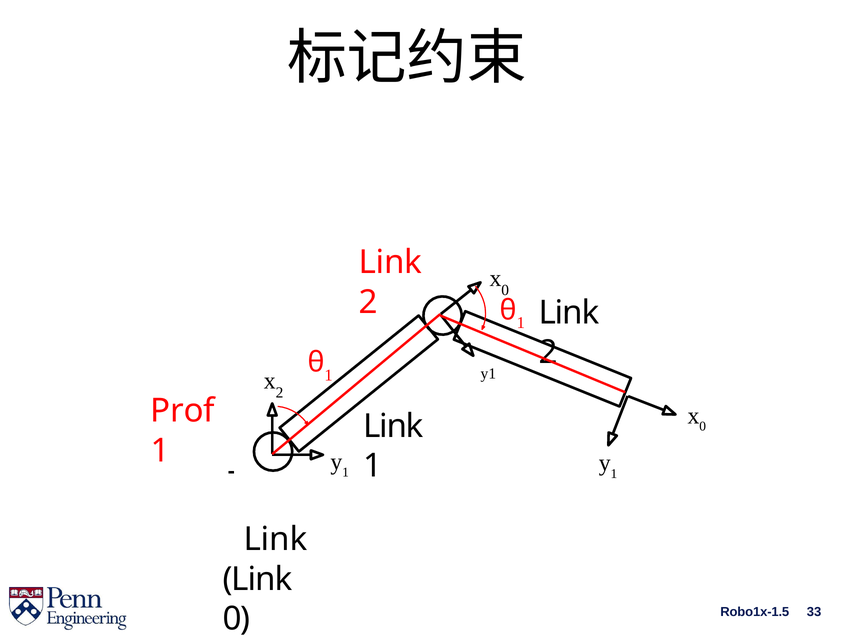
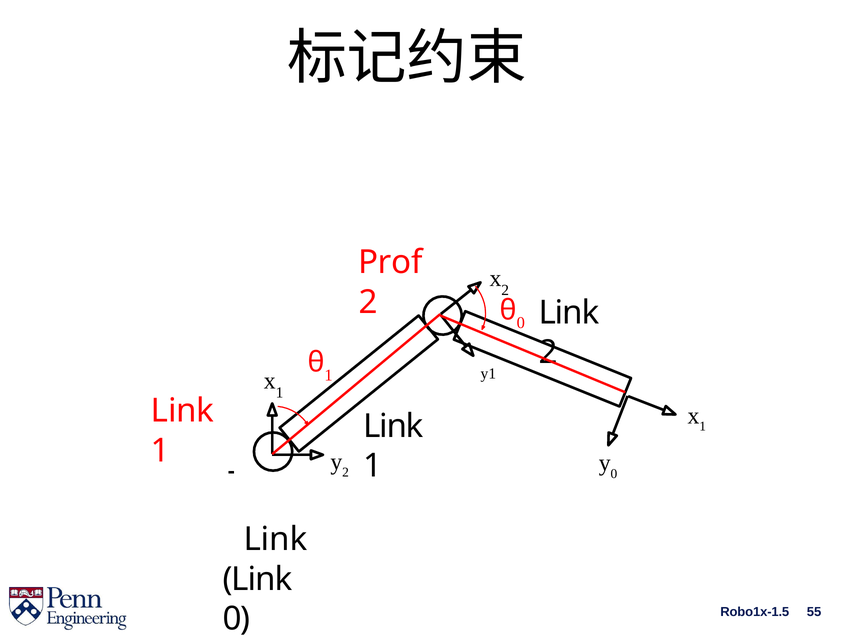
Link at (390, 263): Link -> Prof
0 at (505, 290): 0 -> 2
1 at (521, 323): 1 -> 0
2 at (280, 393): 2 -> 1
Prof at (183, 411): Prof -> Link
0 at (703, 427): 0 -> 1
1 at (346, 473): 1 -> 2
1 at (614, 474): 1 -> 0
33: 33 -> 55
